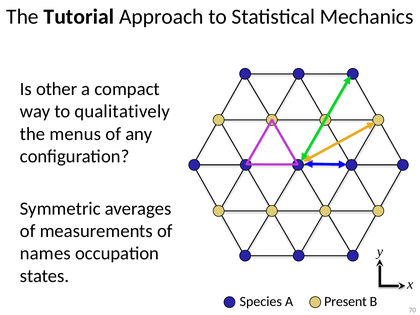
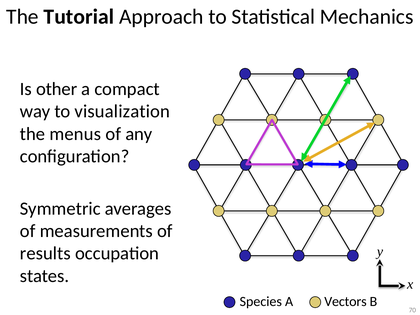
qualitatively: qualitatively -> visualization
names: names -> results
Present: Present -> Vectors
